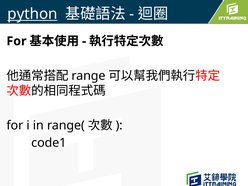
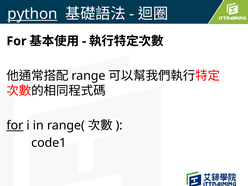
for at (15, 125) underline: none -> present
